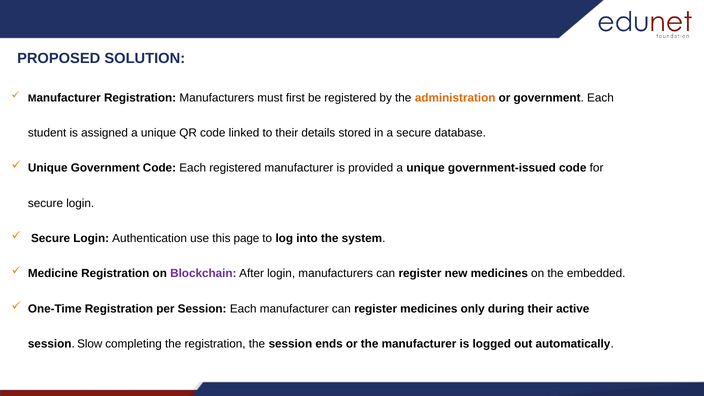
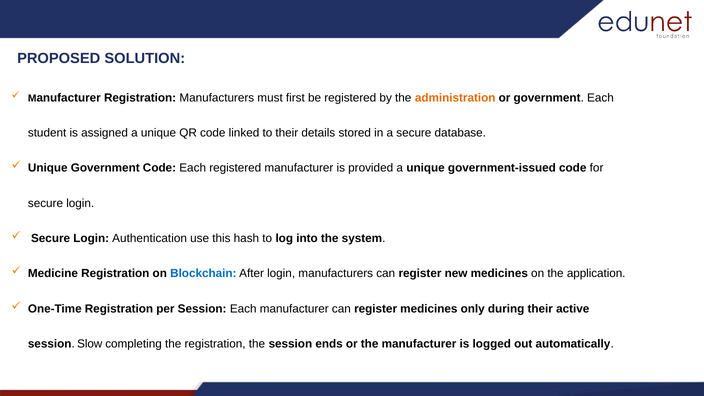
page: page -> hash
Blockchain colour: purple -> blue
embedded: embedded -> application
